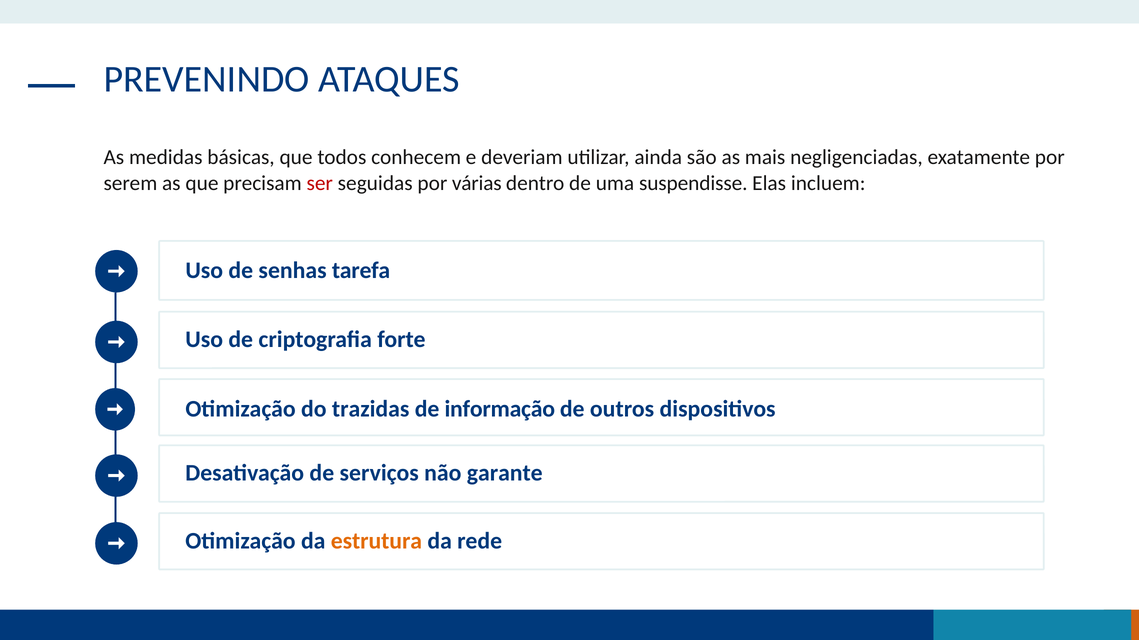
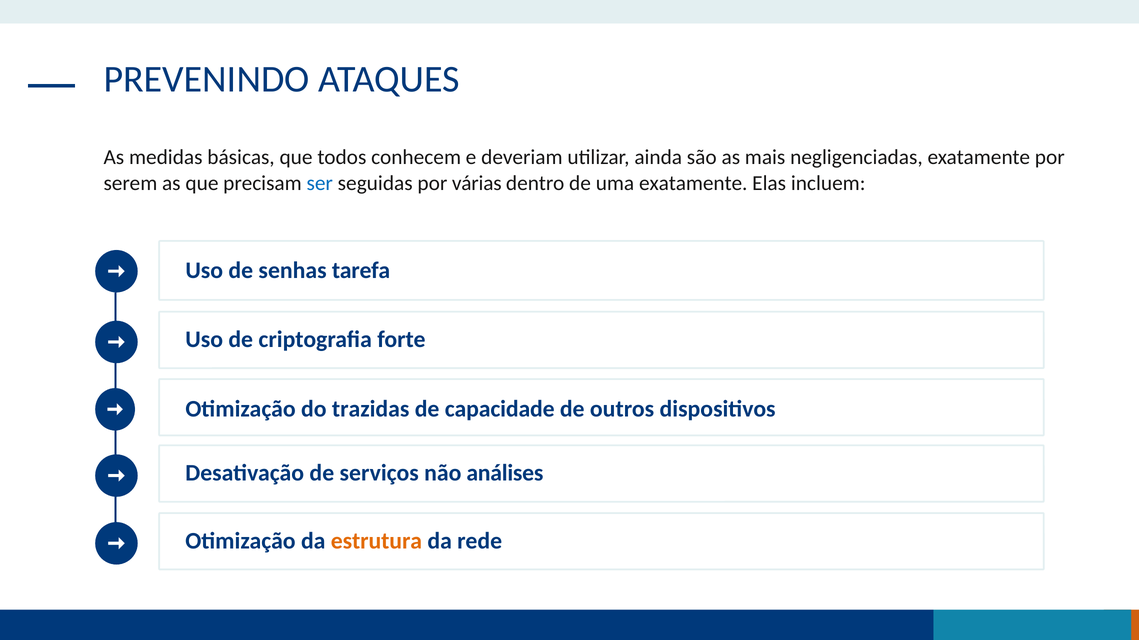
ser colour: red -> blue
uma suspendisse: suspendisse -> exatamente
informação: informação -> capacidade
garante: garante -> análises
